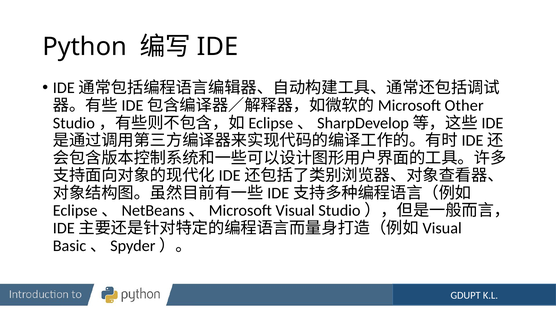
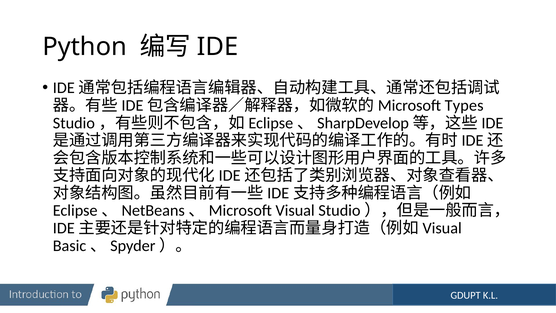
Other: Other -> Types
